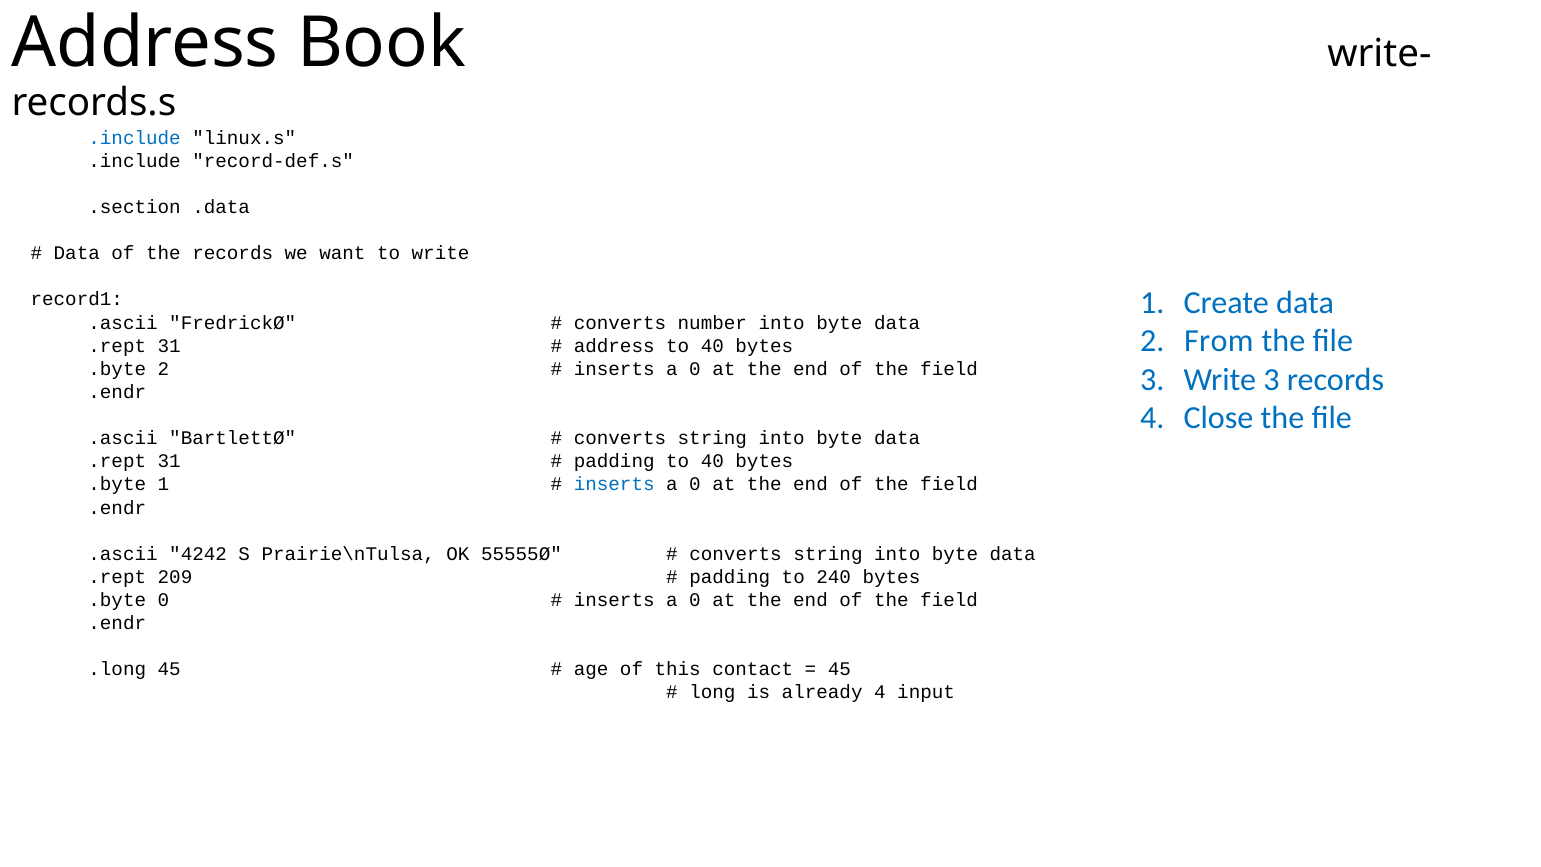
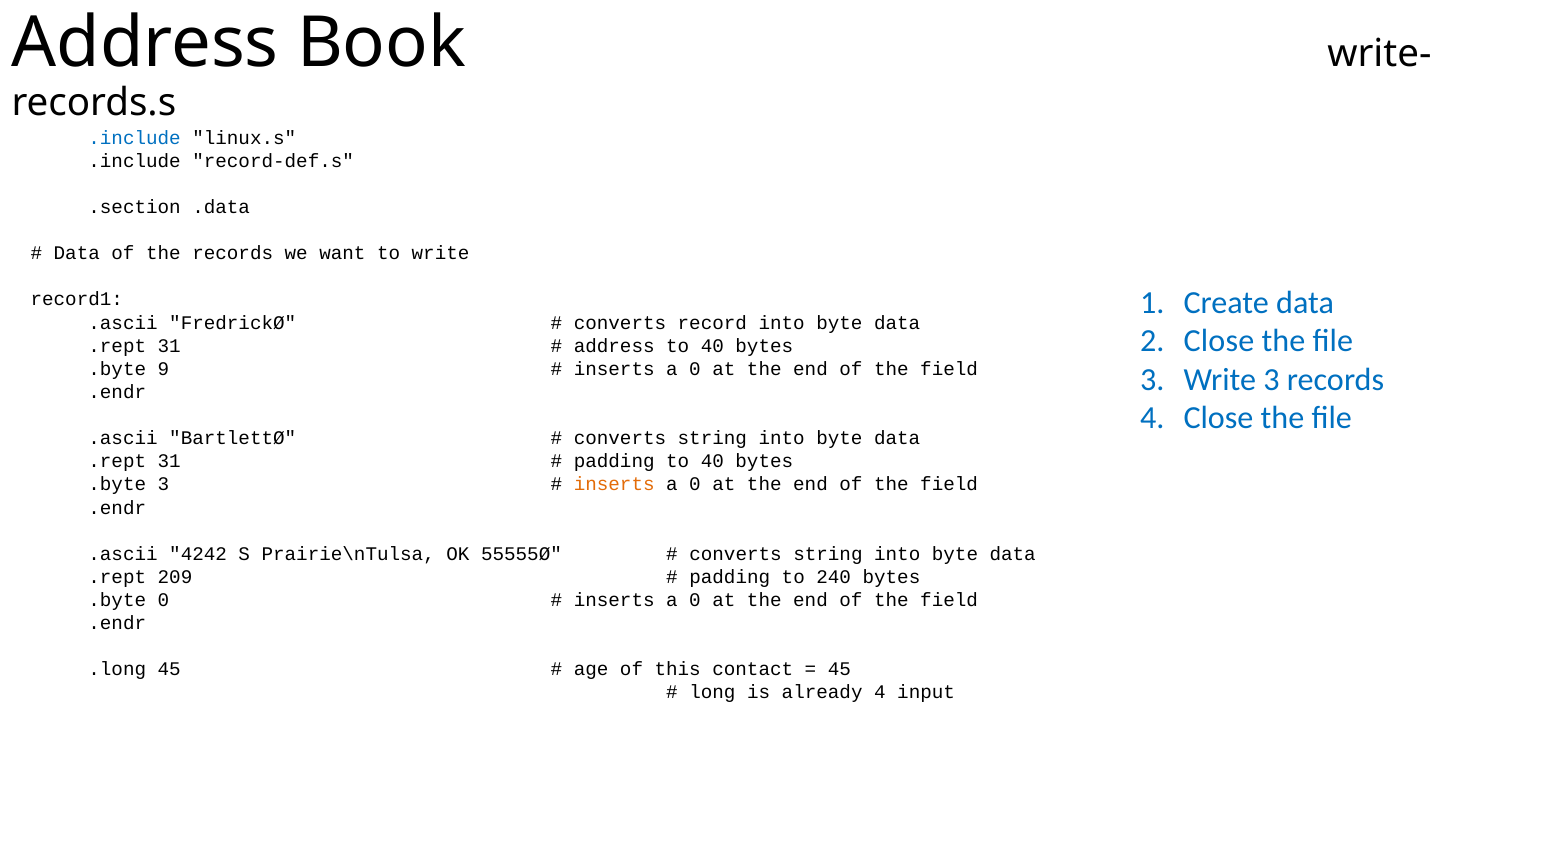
number: number -> record
From at (1219, 341): From -> Close
.byte 2: 2 -> 9
.byte 1: 1 -> 3
inserts at (614, 484) colour: blue -> orange
